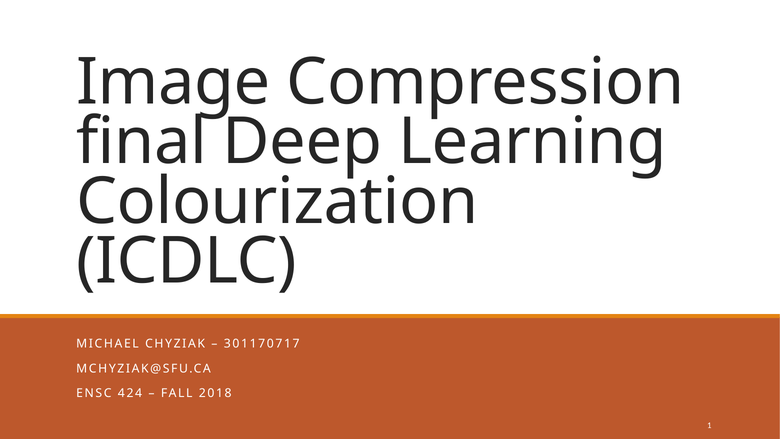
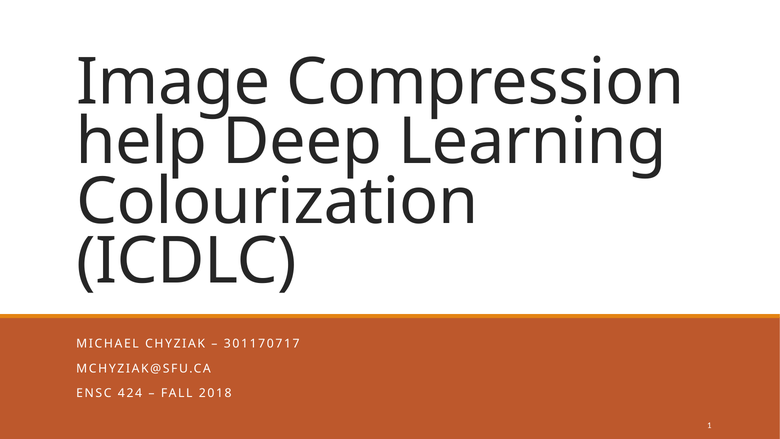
final: final -> help
